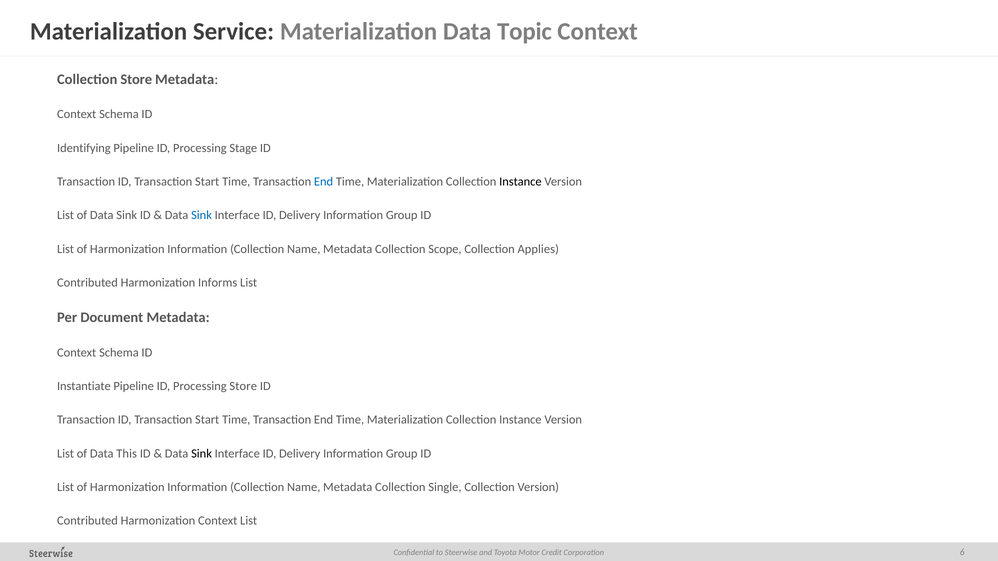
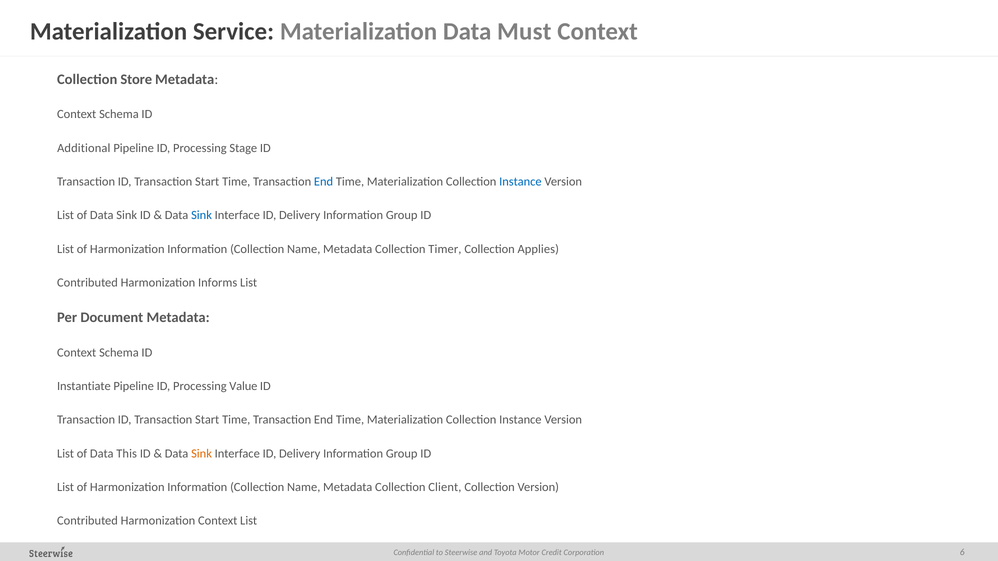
Topic: Topic -> Must
Identifying: Identifying -> Additional
Instance at (520, 182) colour: black -> blue
Scope: Scope -> Timer
Processing Store: Store -> Value
Sink at (202, 454) colour: black -> orange
Single: Single -> Client
